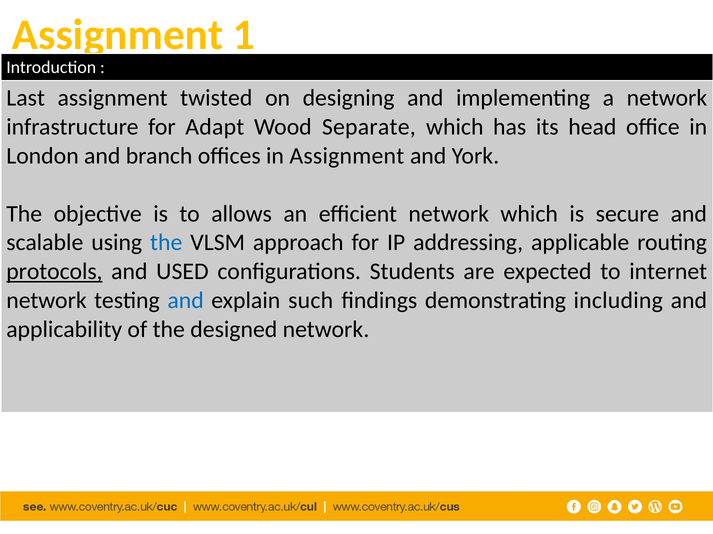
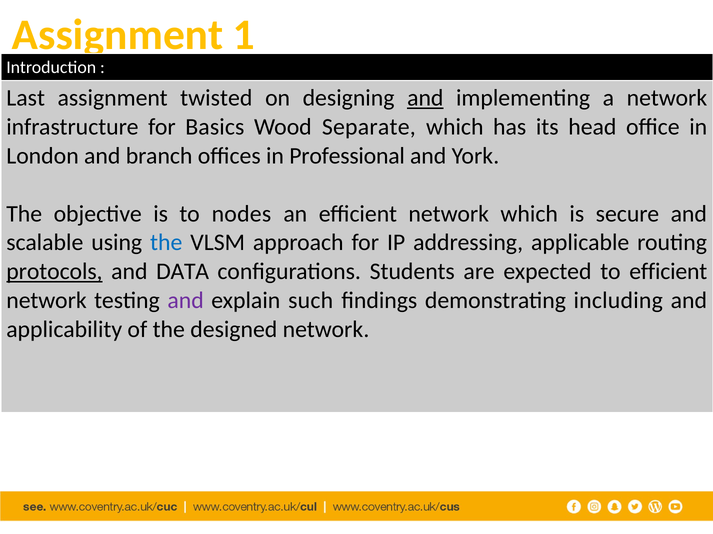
and at (425, 98) underline: none -> present
Adapt: Adapt -> Basics
in Assignment: Assignment -> Professional
allows: allows -> nodes
USED: USED -> DATA
to internet: internet -> efficient
and at (186, 301) colour: blue -> purple
